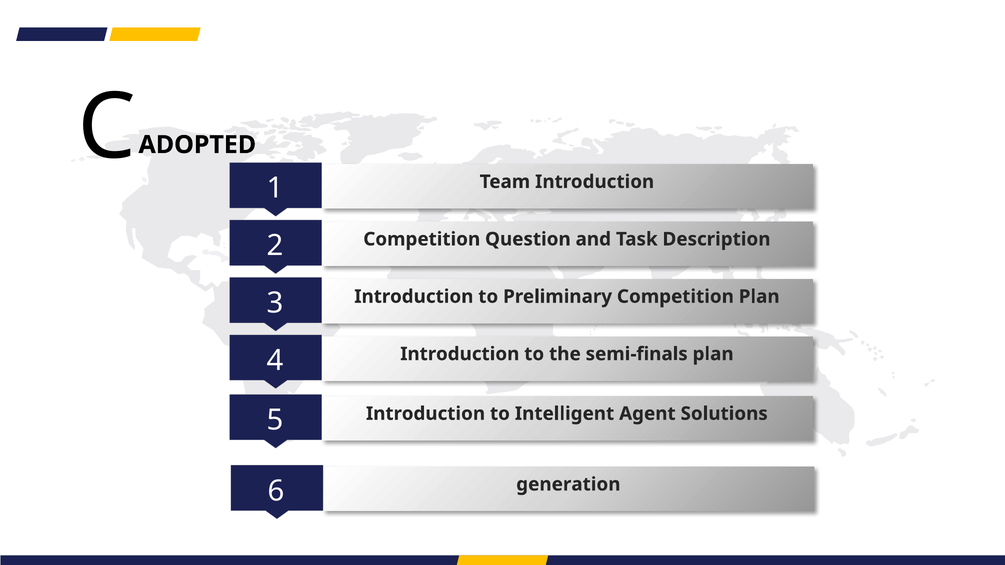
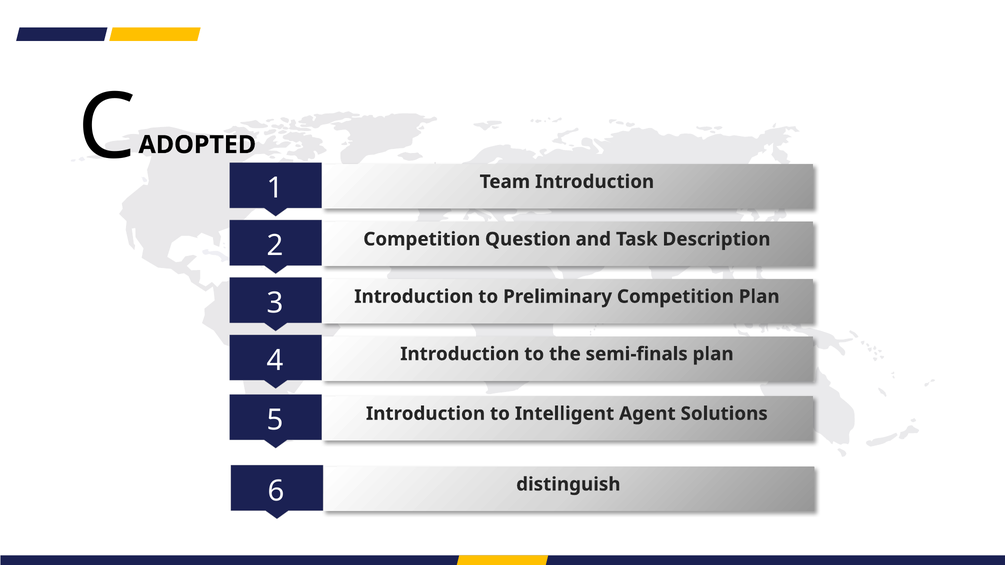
generation: generation -> distinguish
